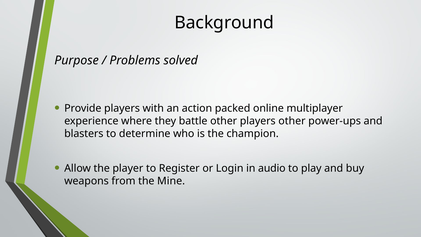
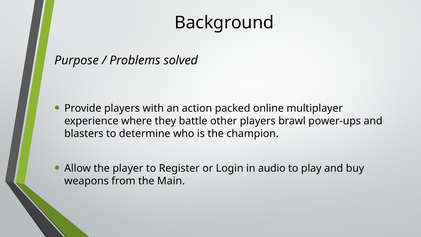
players other: other -> brawl
Mine: Mine -> Main
